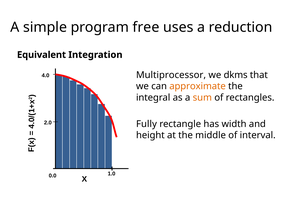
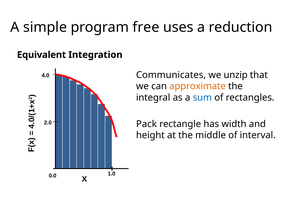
Multiprocessor: Multiprocessor -> Communicates
dkms: dkms -> unzip
sum colour: orange -> blue
Fully: Fully -> Pack
